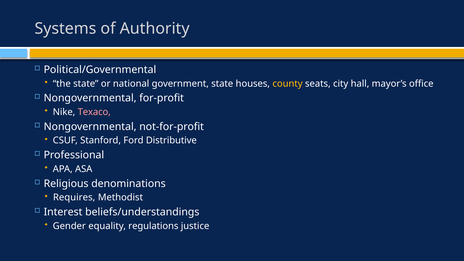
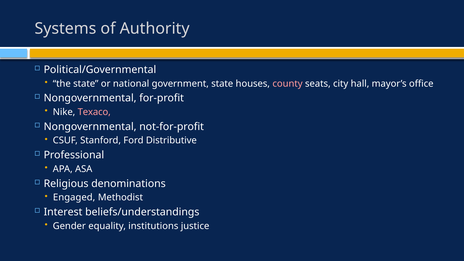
county colour: yellow -> pink
Requires: Requires -> Engaged
regulations: regulations -> institutions
